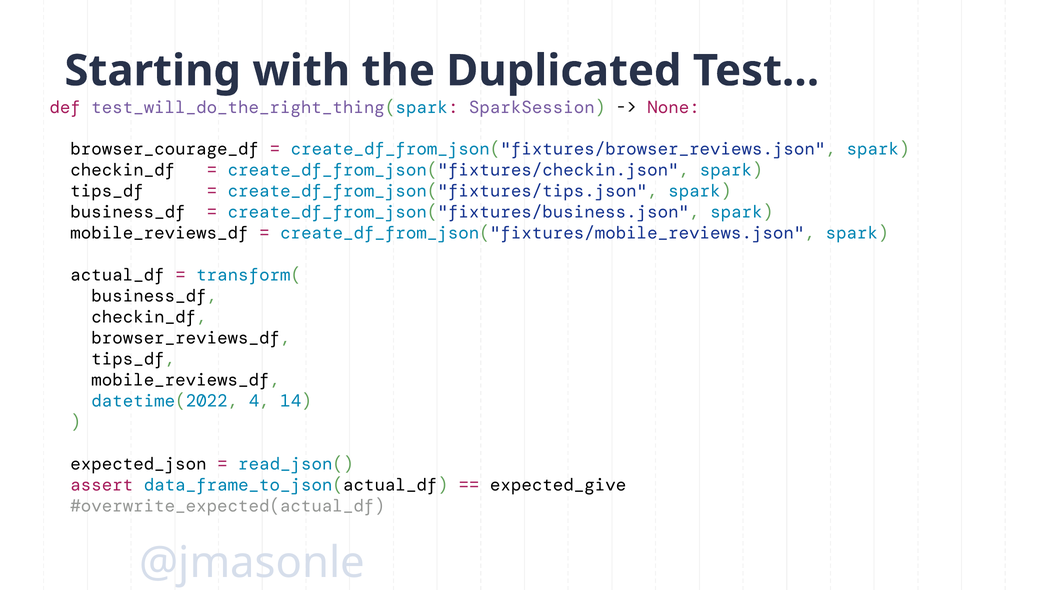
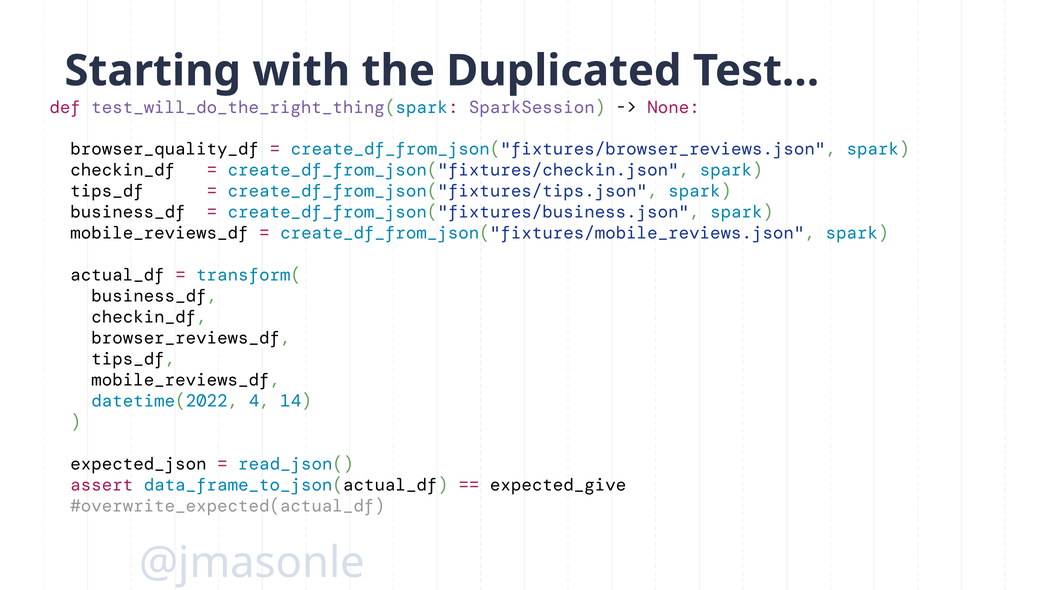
browser_courage_df: browser_courage_df -> browser_quality_df
